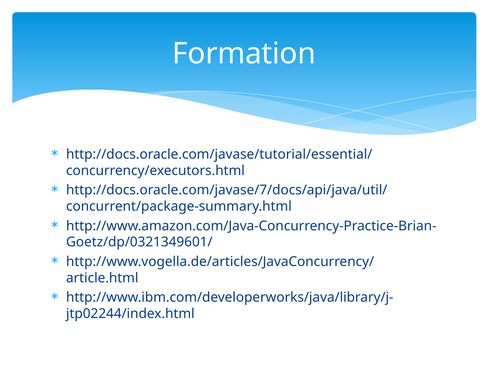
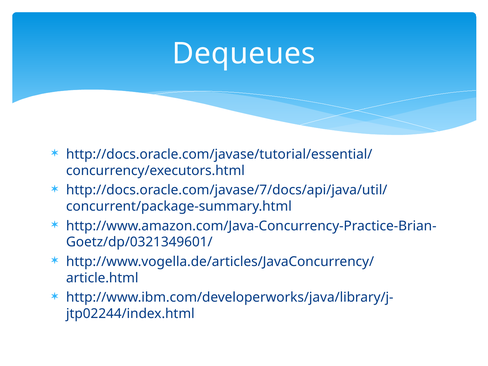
Formation: Formation -> Dequeues
